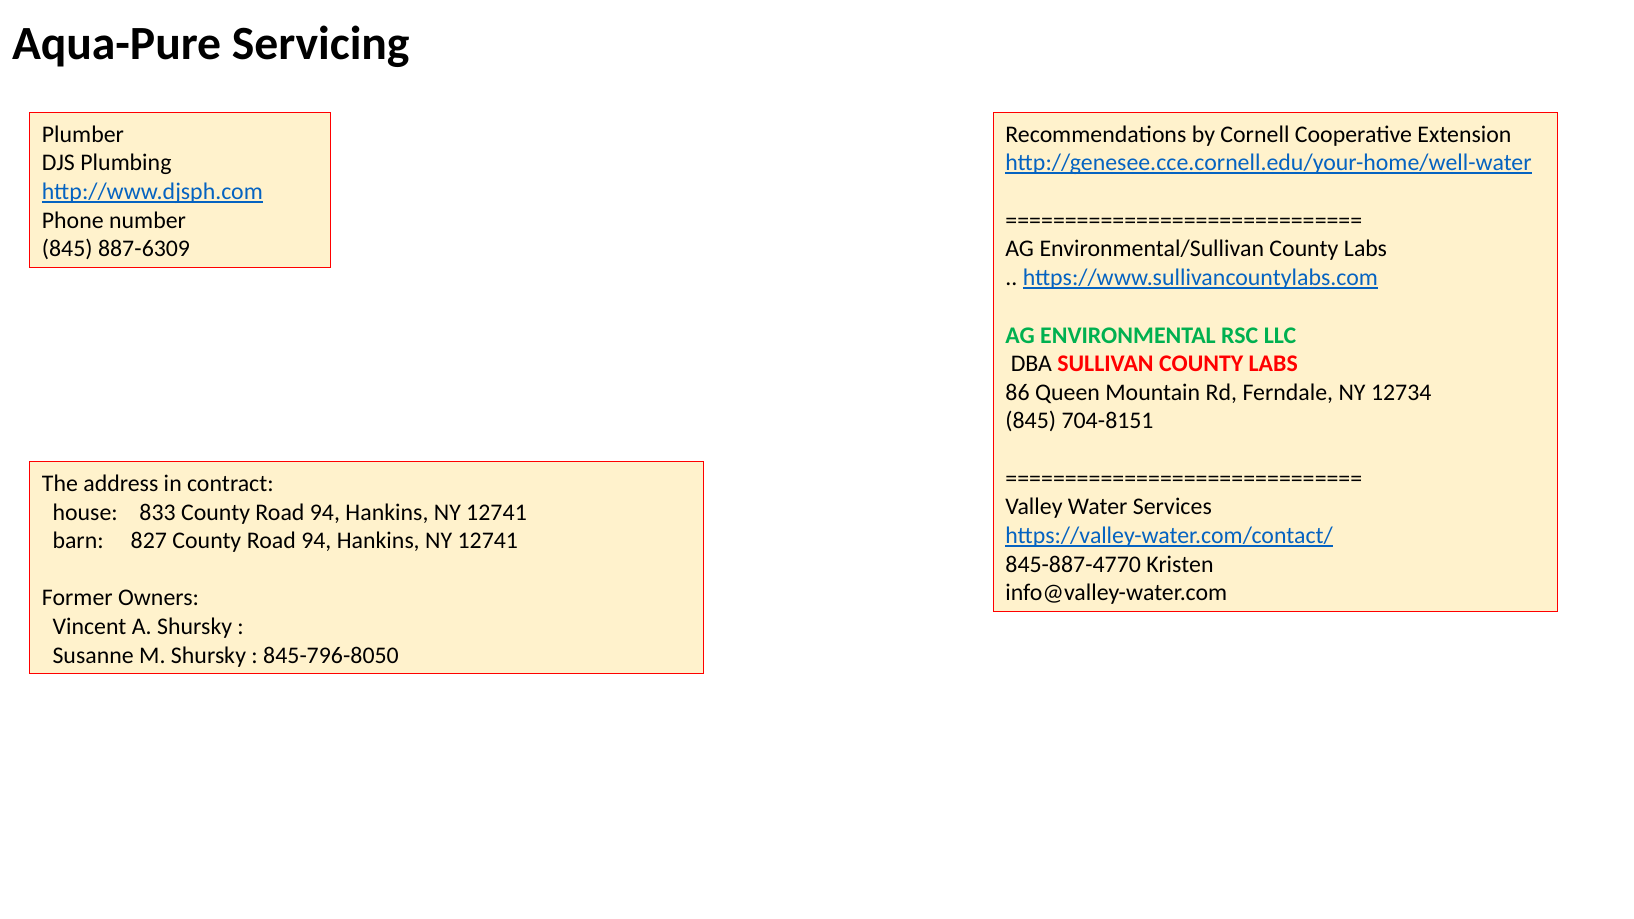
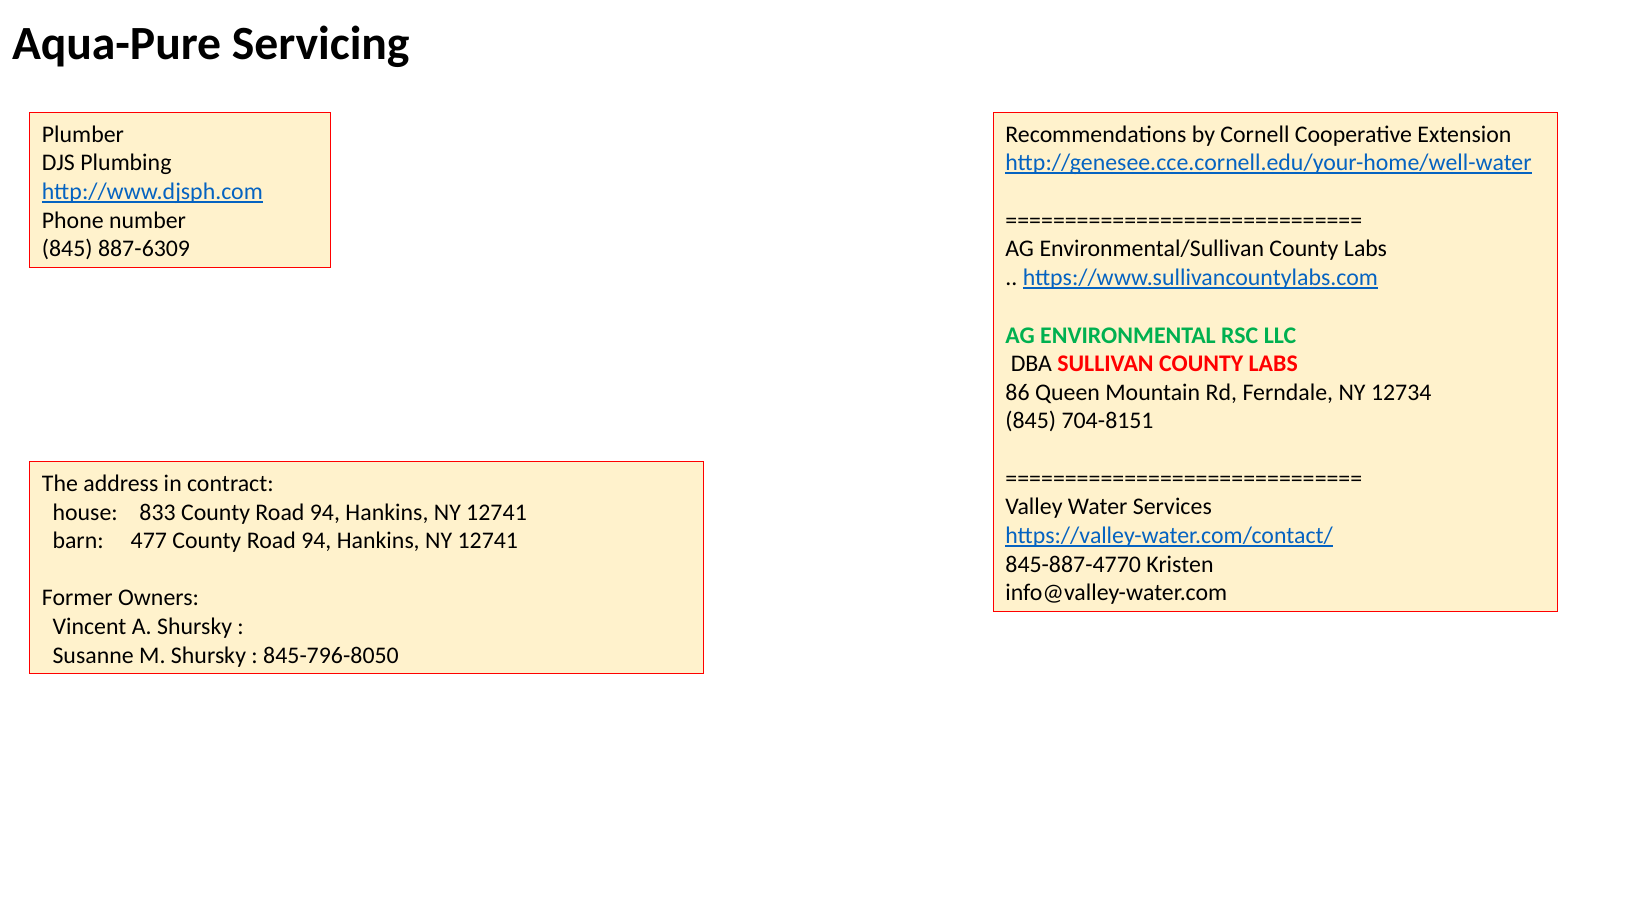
827: 827 -> 477
